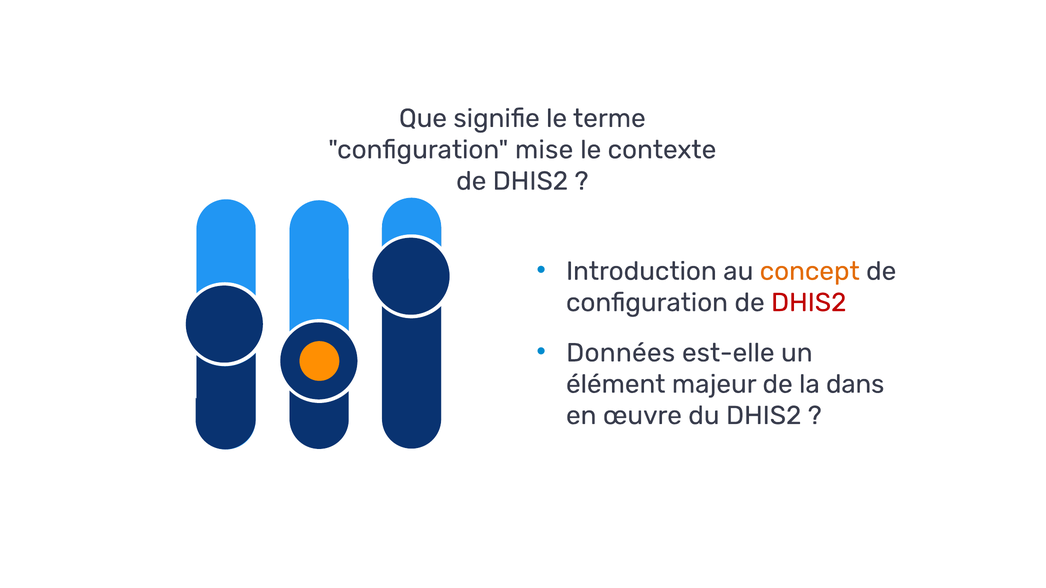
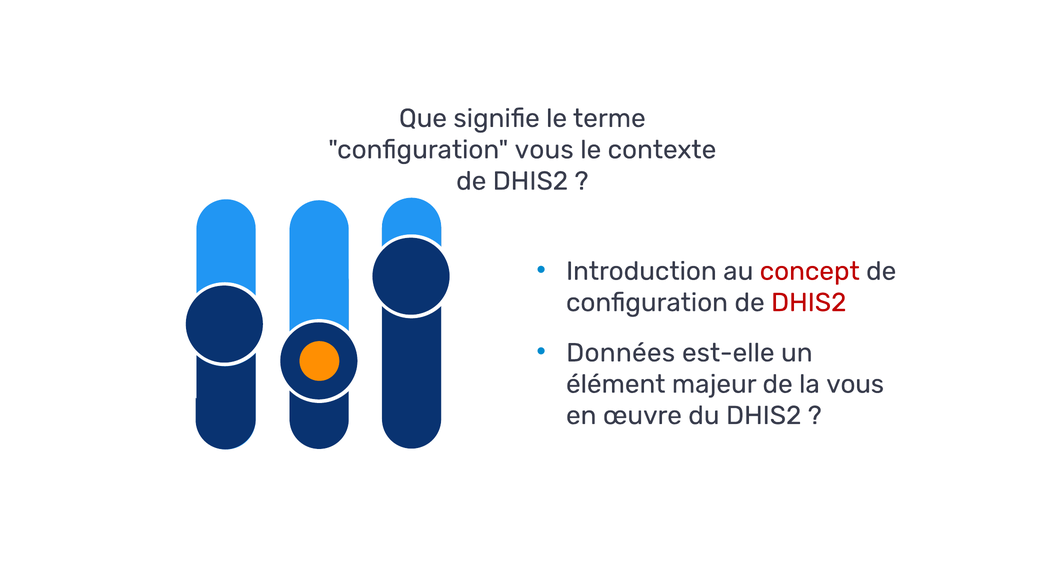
configuration mise: mise -> vous
concept colour: orange -> red
la dans: dans -> vous
